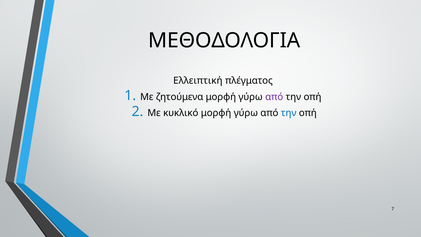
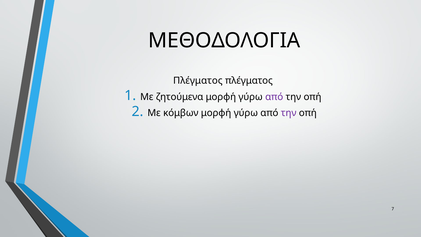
Ελλειπτική at (198, 81): Ελλειπτική -> Πλέγματος
κυκλικό: κυκλικό -> κόμβων
την at (289, 113) colour: blue -> purple
